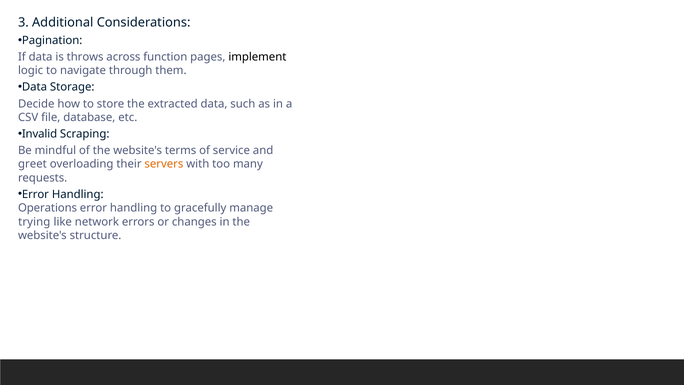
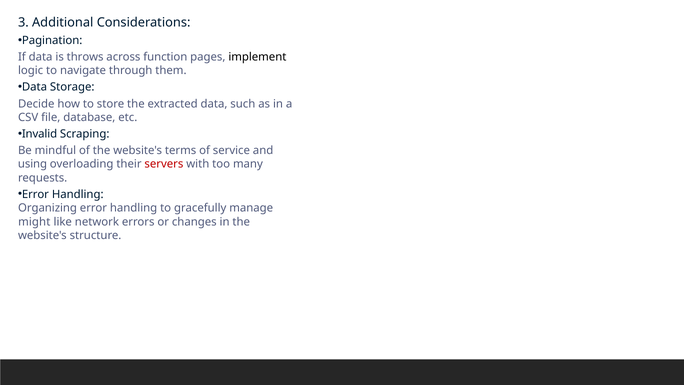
greet: greet -> using
servers colour: orange -> red
Operations: Operations -> Organizing
trying: trying -> might
